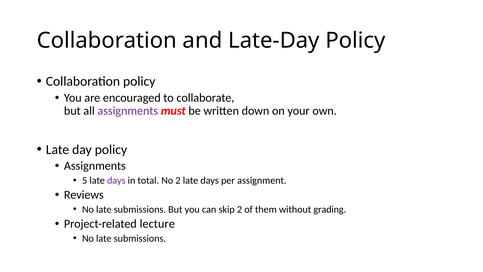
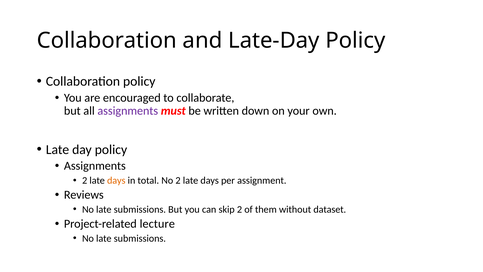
5 at (85, 180): 5 -> 2
days at (116, 180) colour: purple -> orange
grading: grading -> dataset
